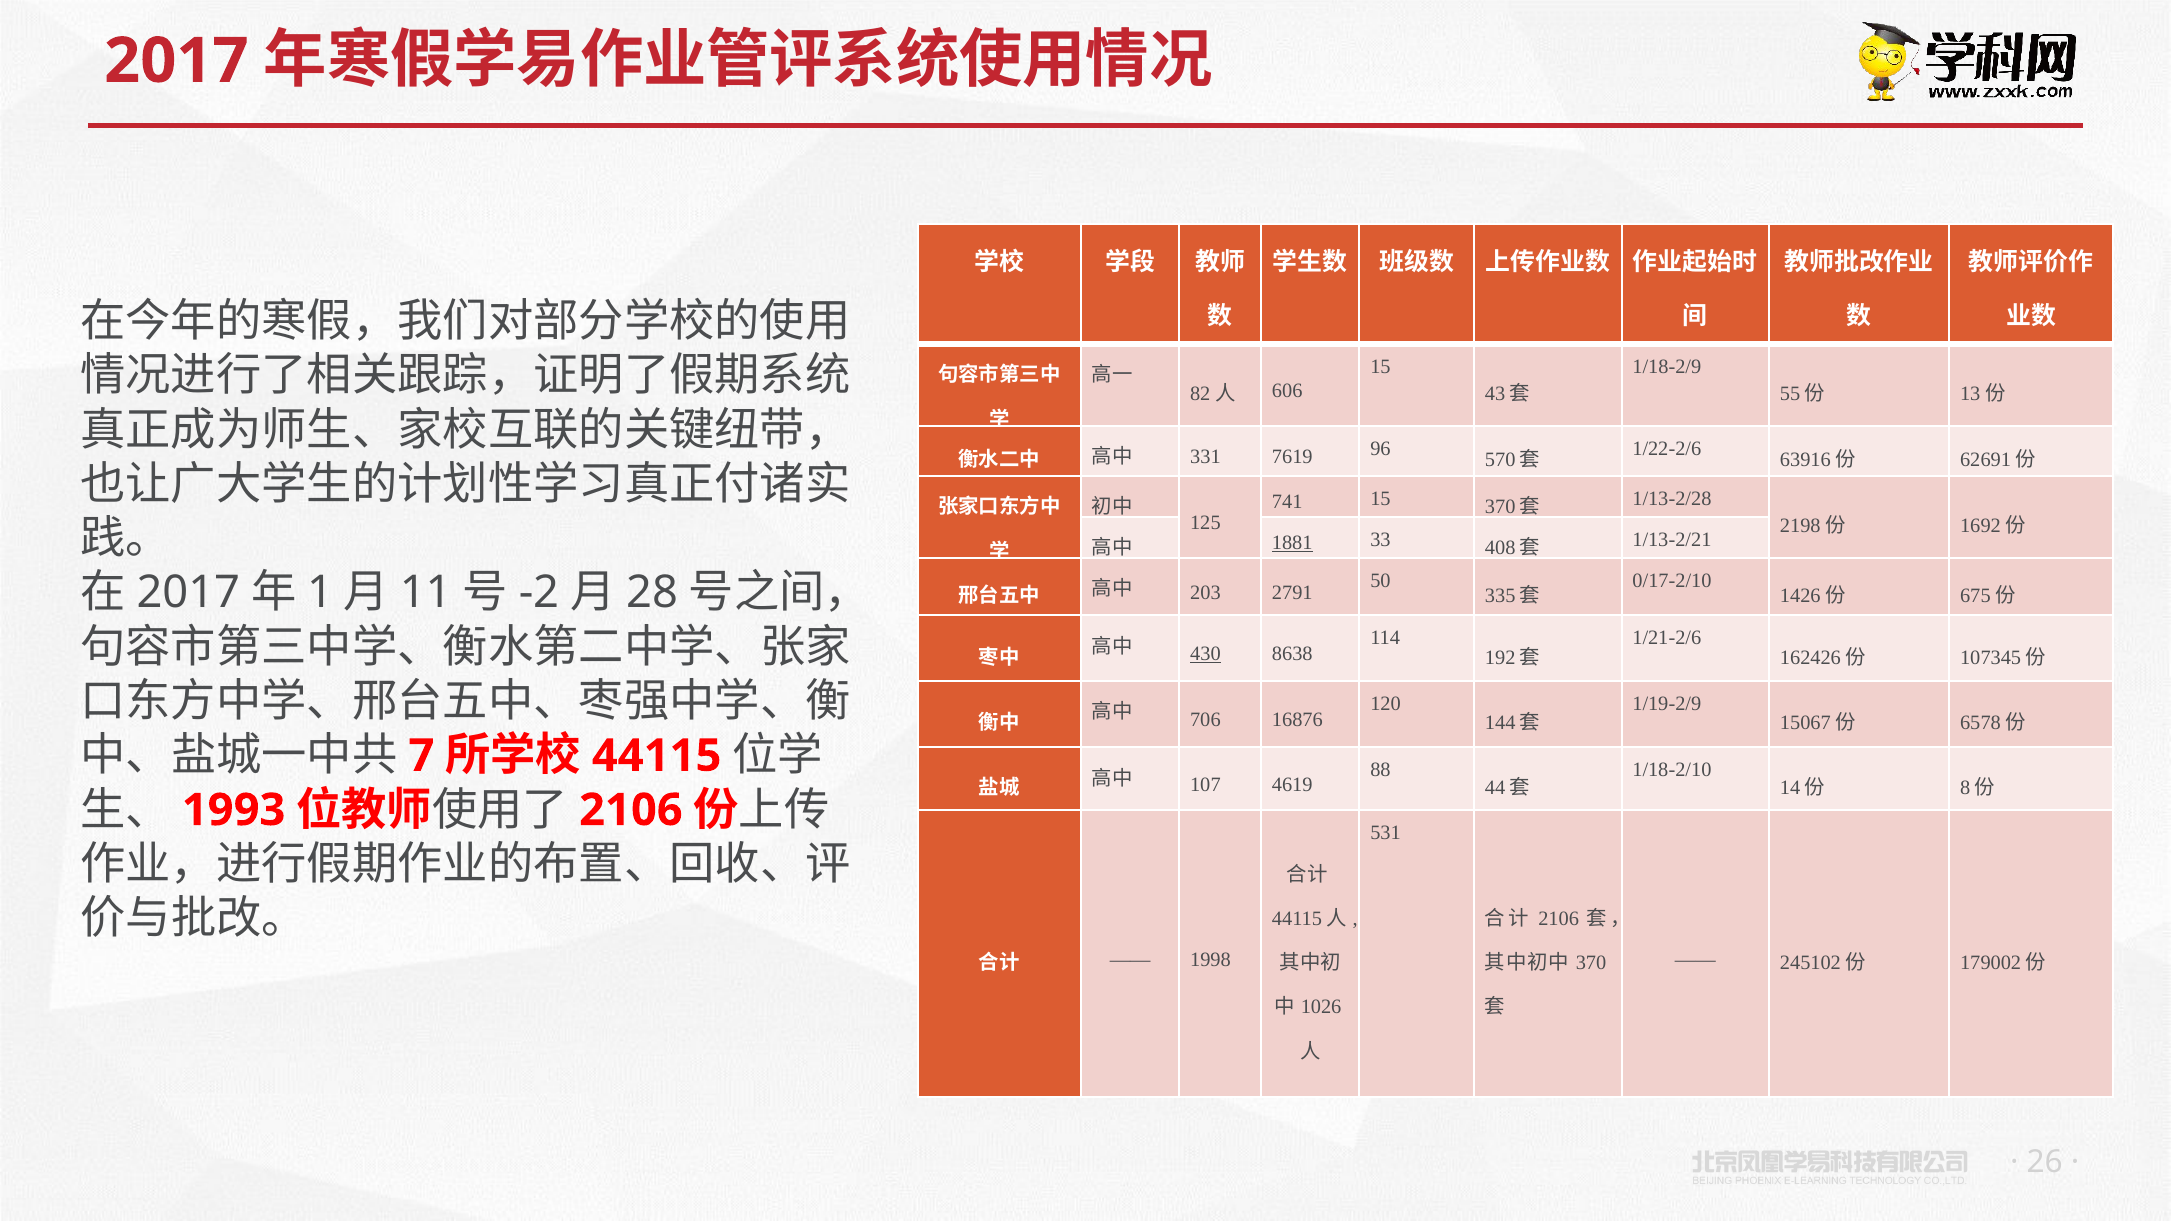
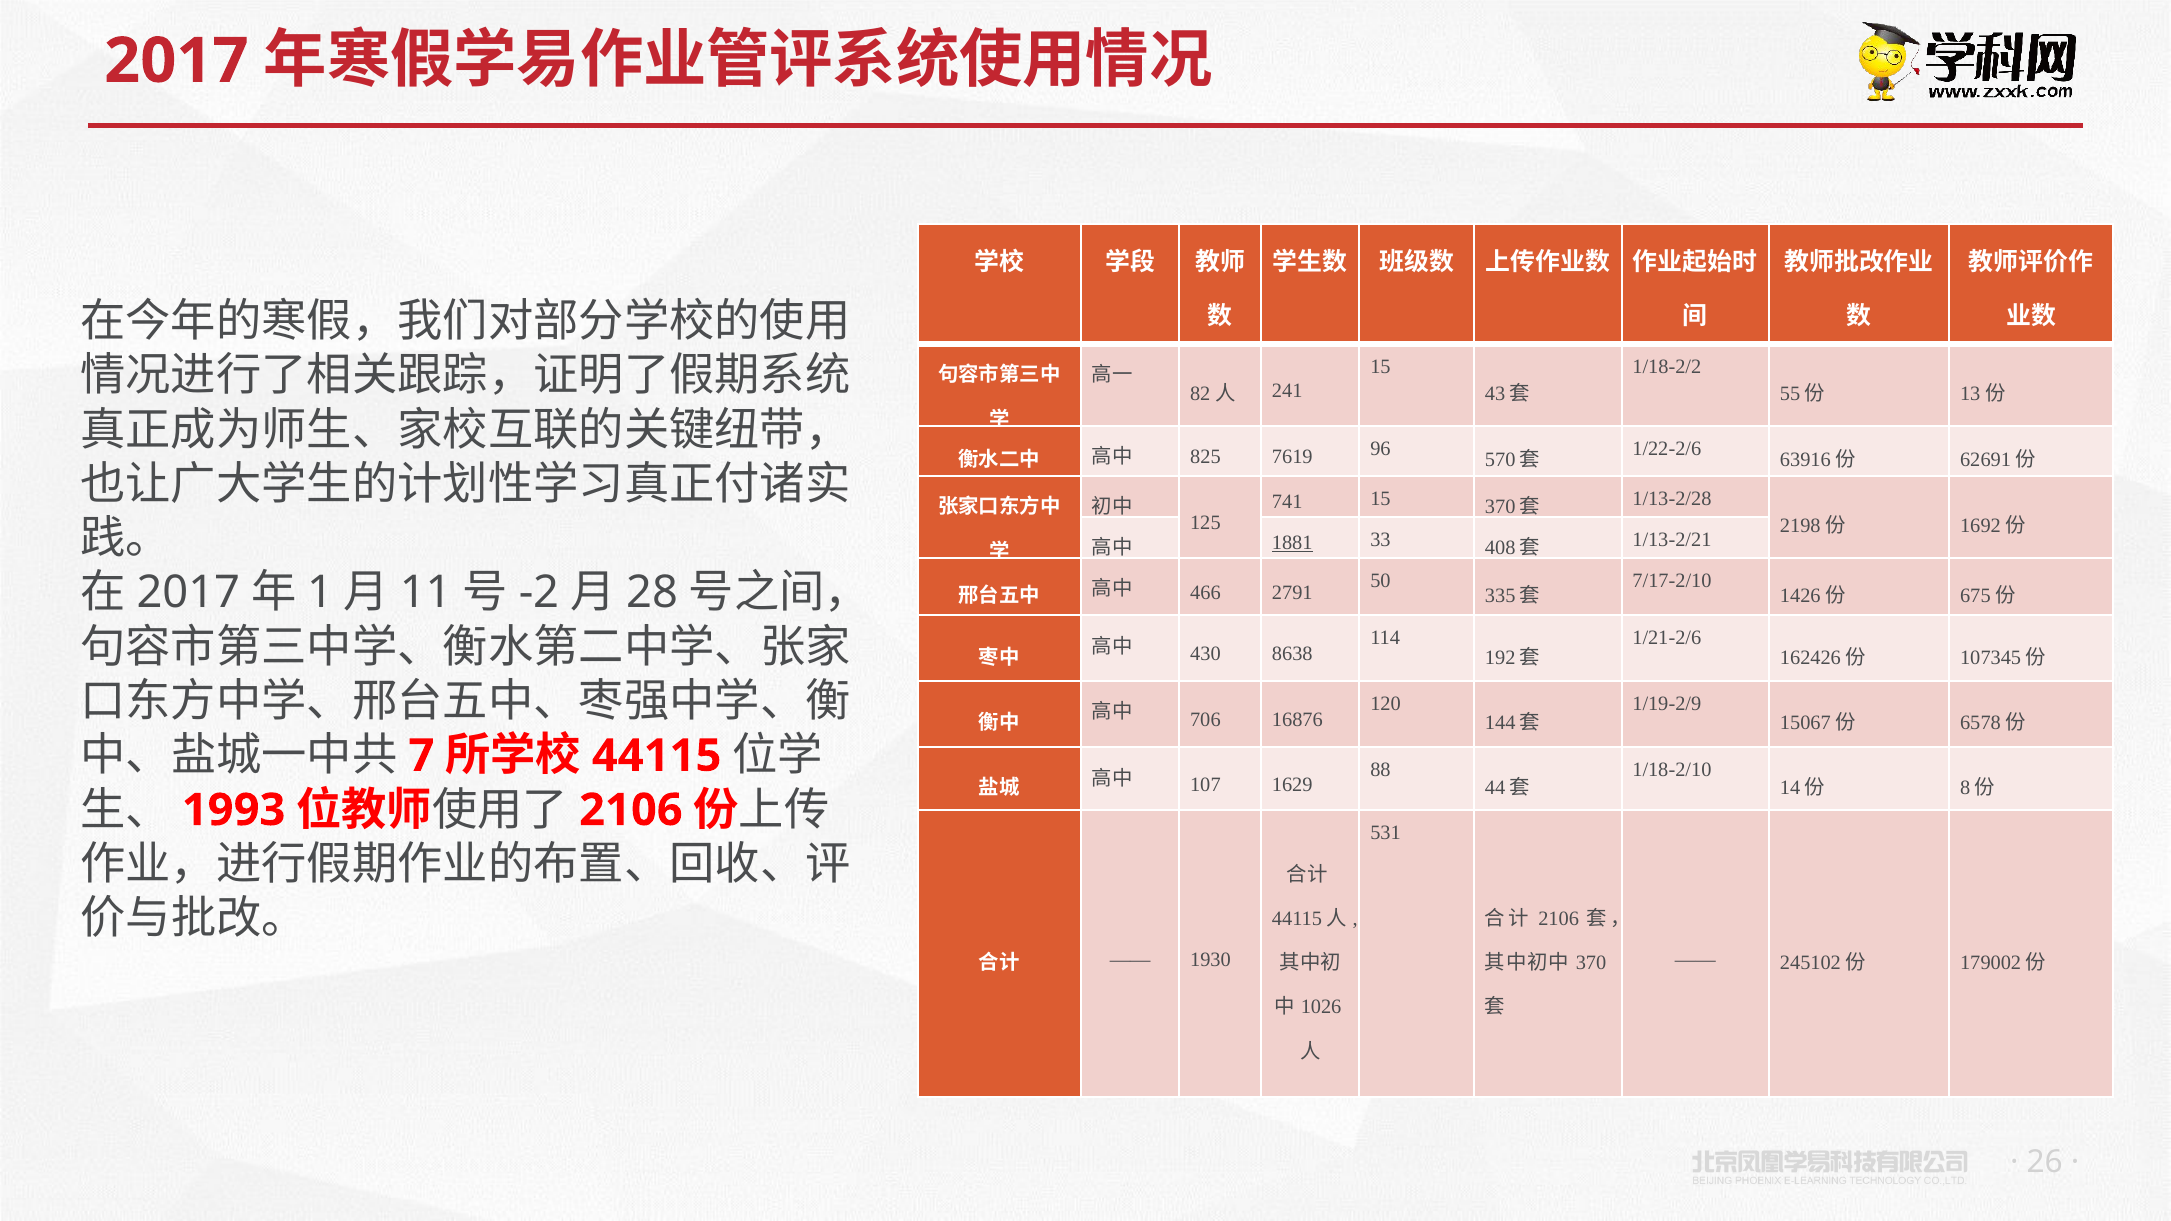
1/18-2/9: 1/18-2/9 -> 1/18-2/2
606: 606 -> 241
331: 331 -> 825
0/17-2/10: 0/17-2/10 -> 7/17-2/10
203: 203 -> 466
430 underline: present -> none
4619: 4619 -> 1629
1998: 1998 -> 1930
